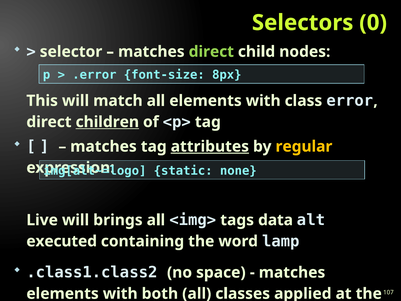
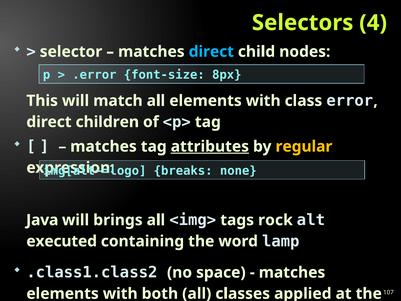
0: 0 -> 4
direct at (211, 52) colour: light green -> light blue
children underline: present -> none
static: static -> breaks
Live: Live -> Java
data: data -> rock
